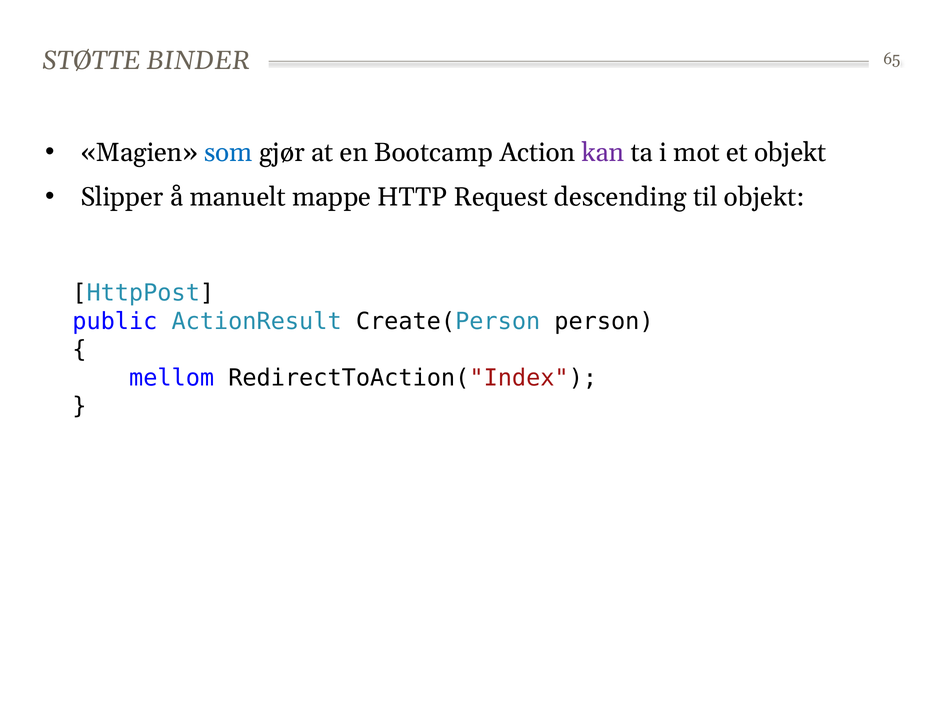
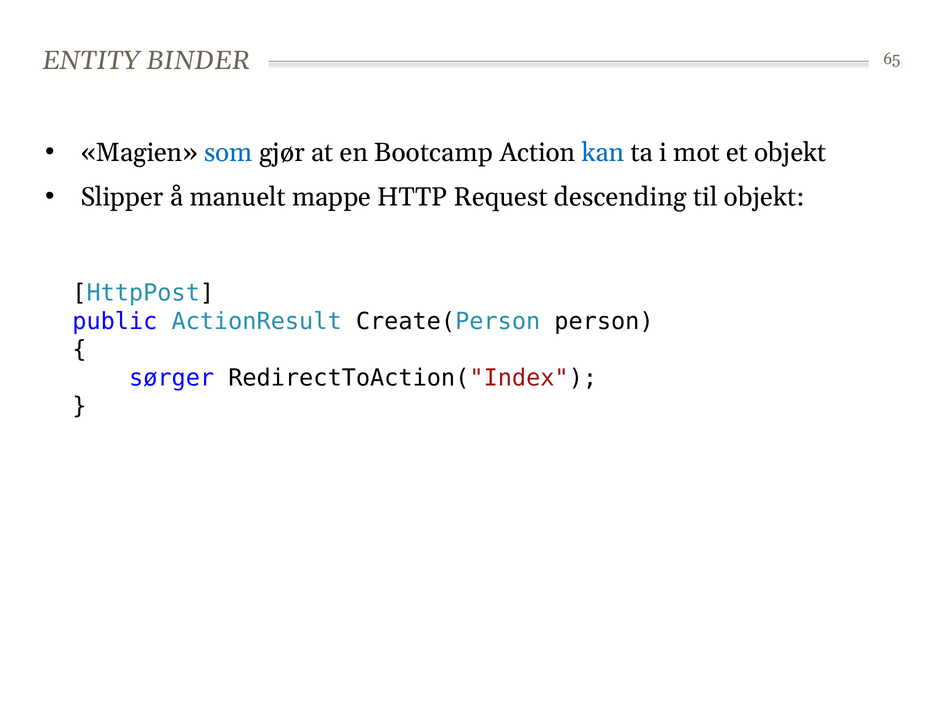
STØTTE: STØTTE -> ENTITY
kan colour: purple -> blue
mellom: mellom -> sørger
